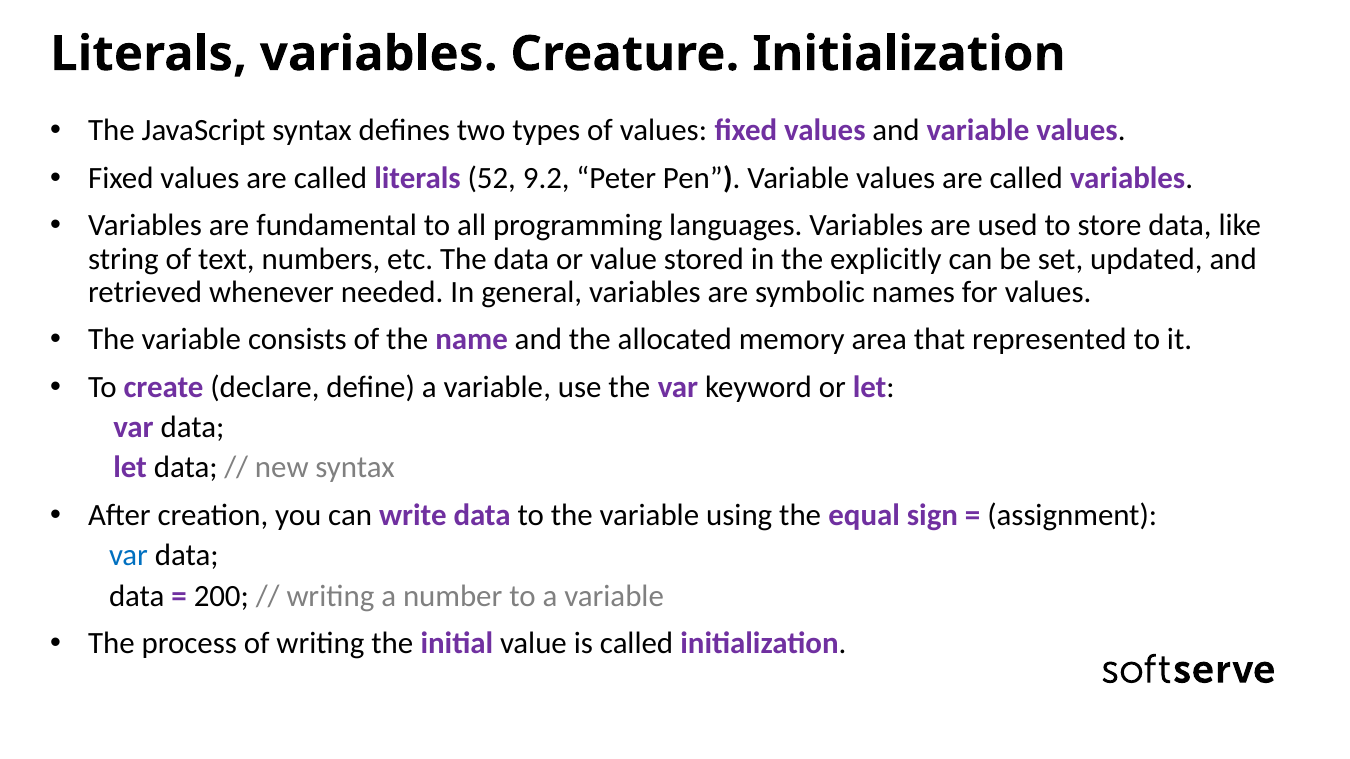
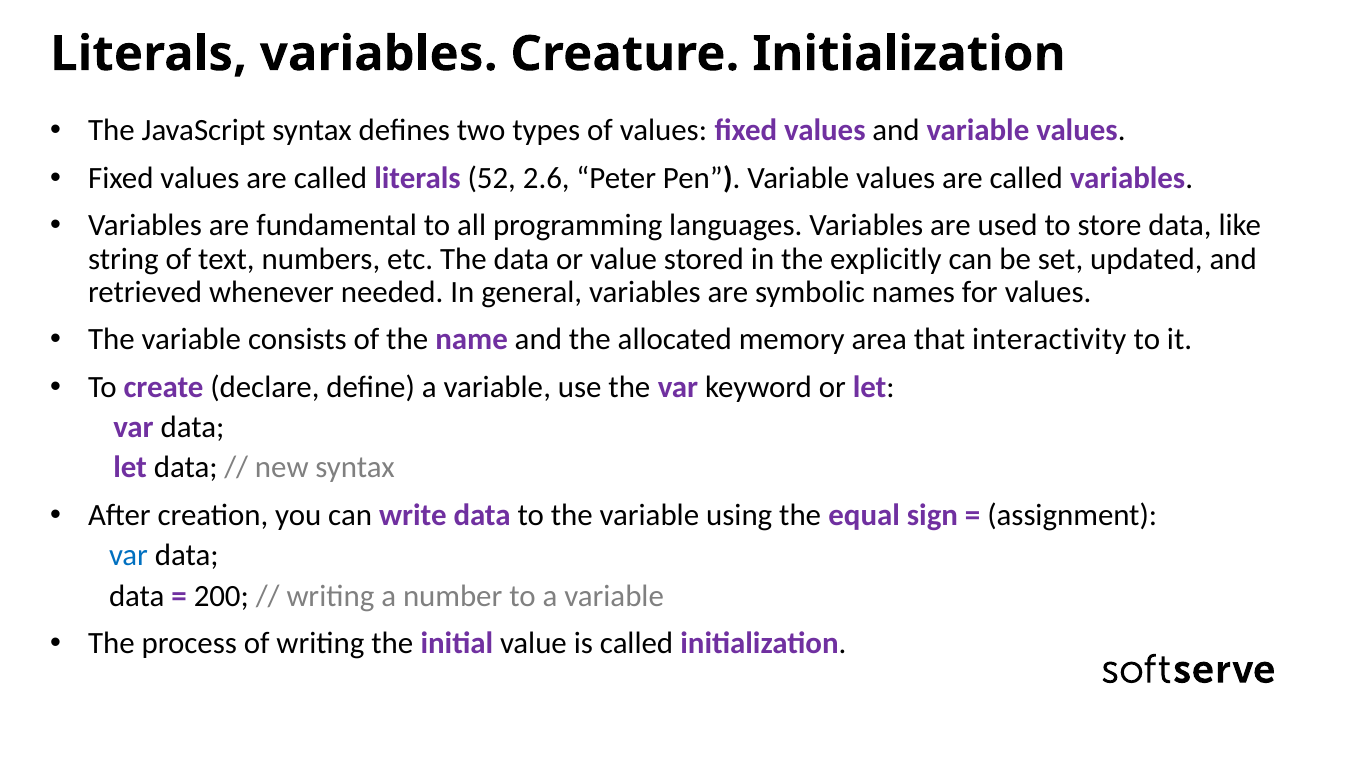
9.2: 9.2 -> 2.6
represented: represented -> interactivity
